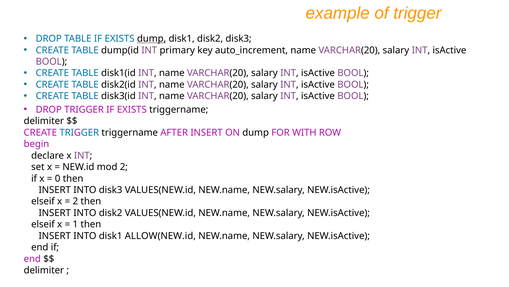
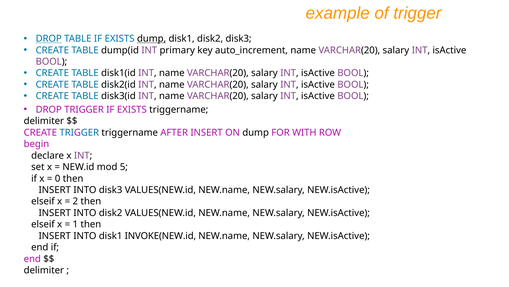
DROP at (49, 39) underline: none -> present
mod 2: 2 -> 5
ALLOW(NEW.id: ALLOW(NEW.id -> INVOKE(NEW.id
